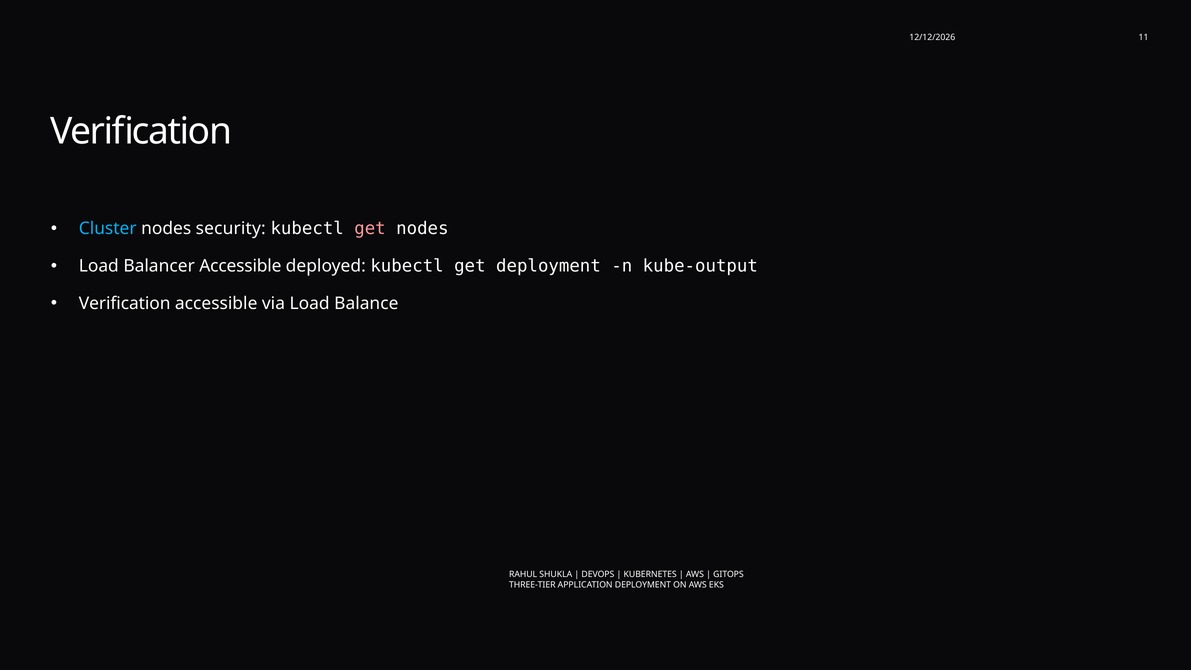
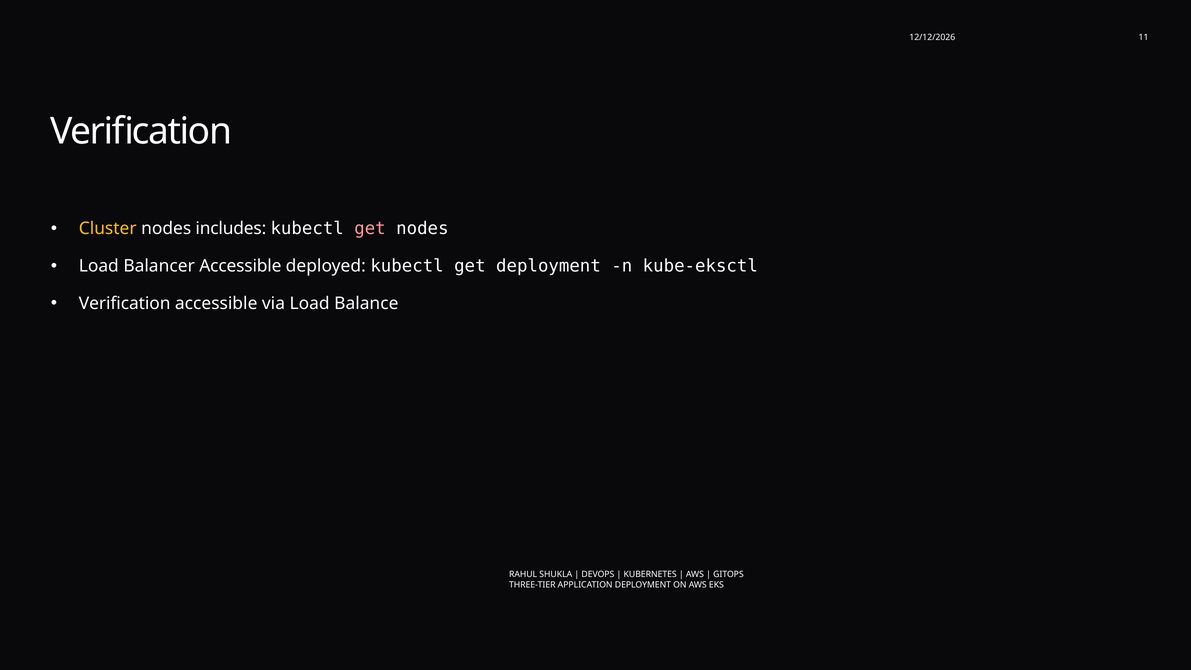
Cluster colour: light blue -> yellow
security: security -> includes
kube-output: kube-output -> kube-eksctl
